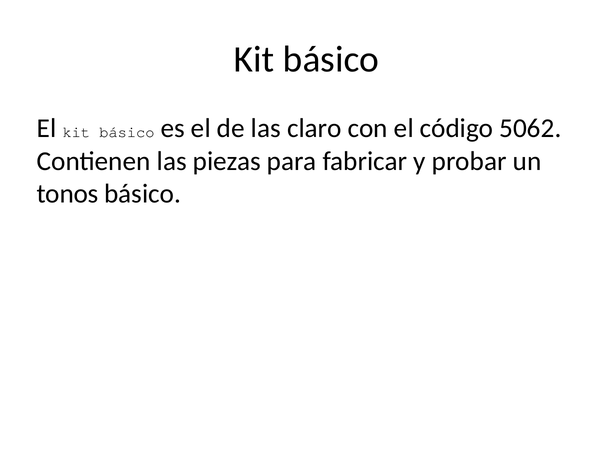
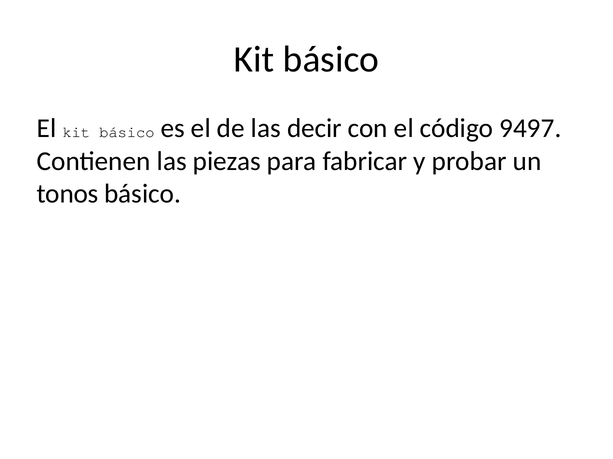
claro: claro -> decir
5062: 5062 -> 9497
